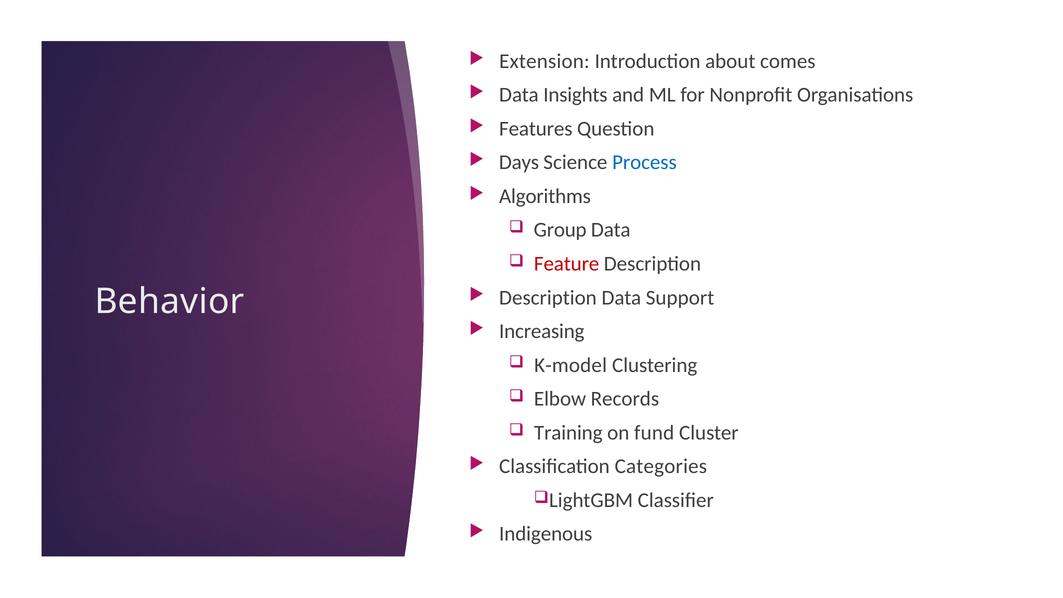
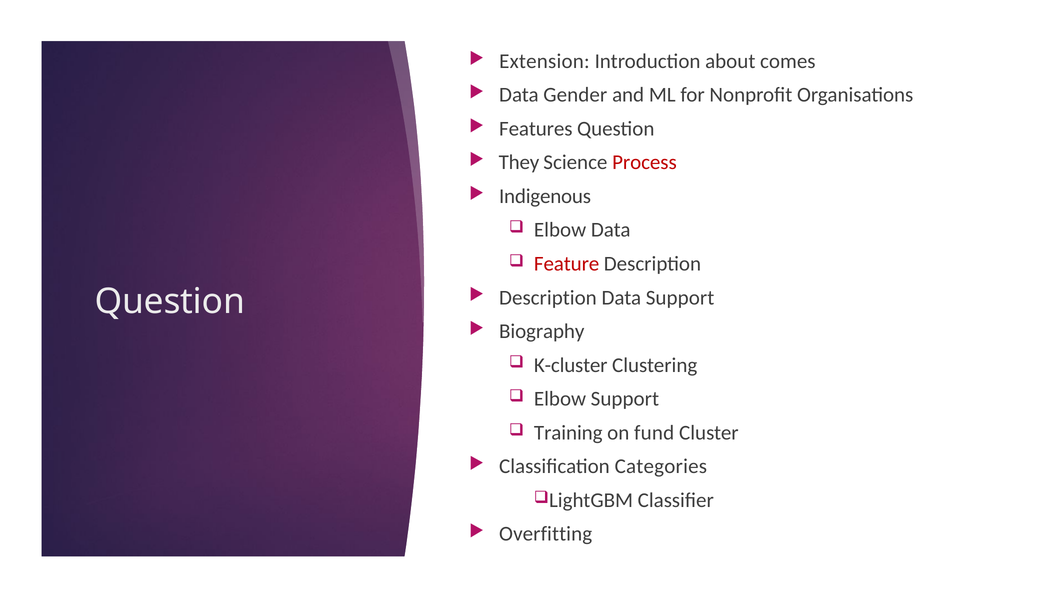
Insights: Insights -> Gender
Days: Days -> They
Process colour: blue -> red
Algorithms: Algorithms -> Indigenous
Group at (560, 230): Group -> Elbow
Behavior at (170, 301): Behavior -> Question
Increasing: Increasing -> Biography
K-model: K-model -> K-cluster
Elbow Records: Records -> Support
Indigenous: Indigenous -> Overfitting
